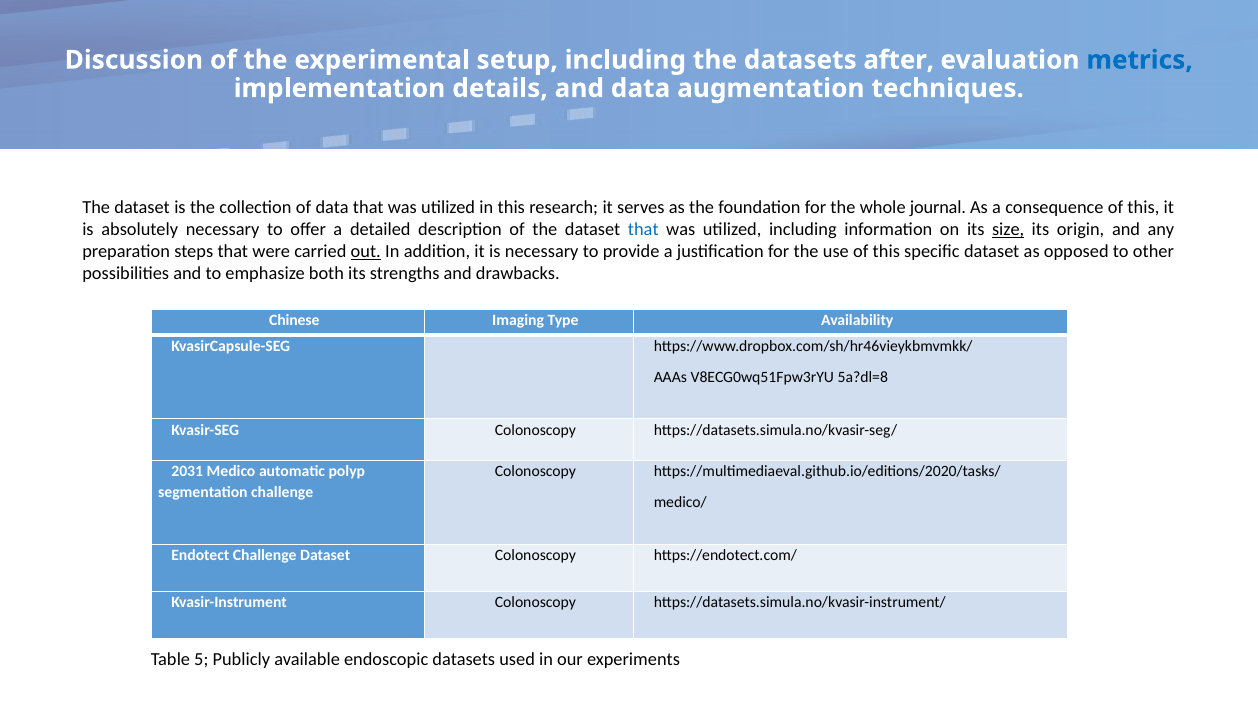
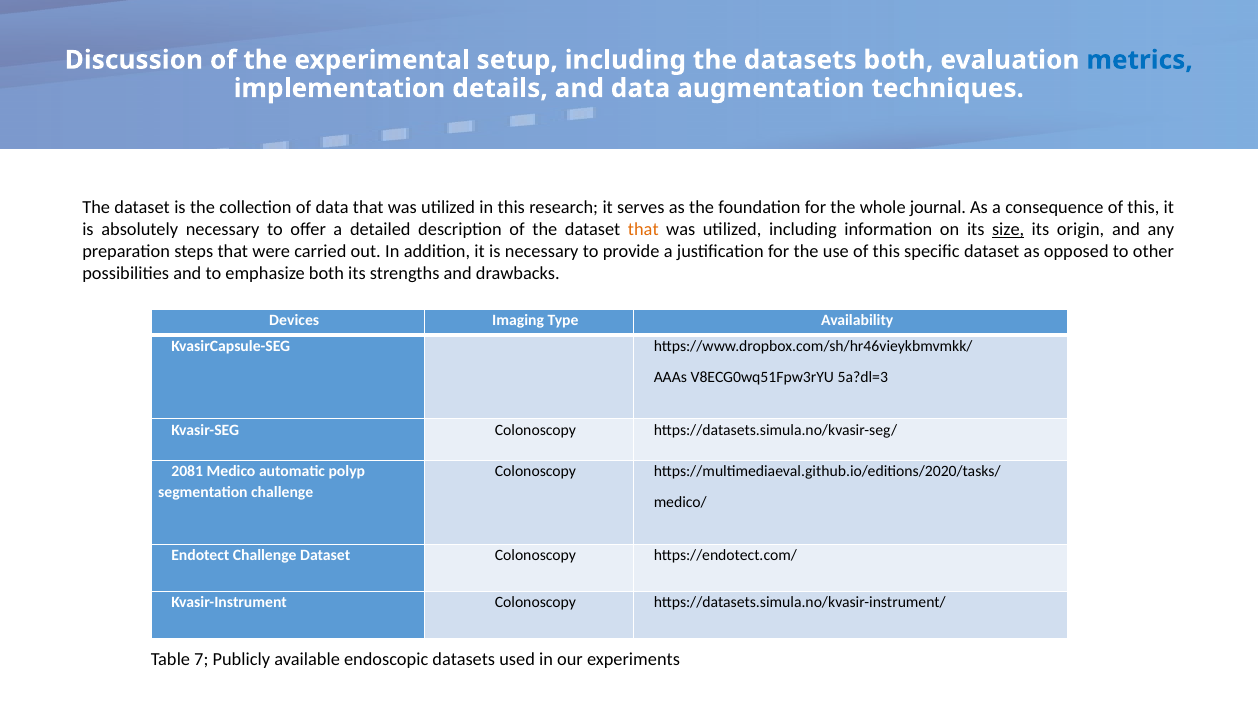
datasets after: after -> both
that at (643, 230) colour: blue -> orange
out underline: present -> none
Chinese: Chinese -> Devices
5a?dl=8: 5a?dl=8 -> 5a?dl=3
2031: 2031 -> 2081
5: 5 -> 7
